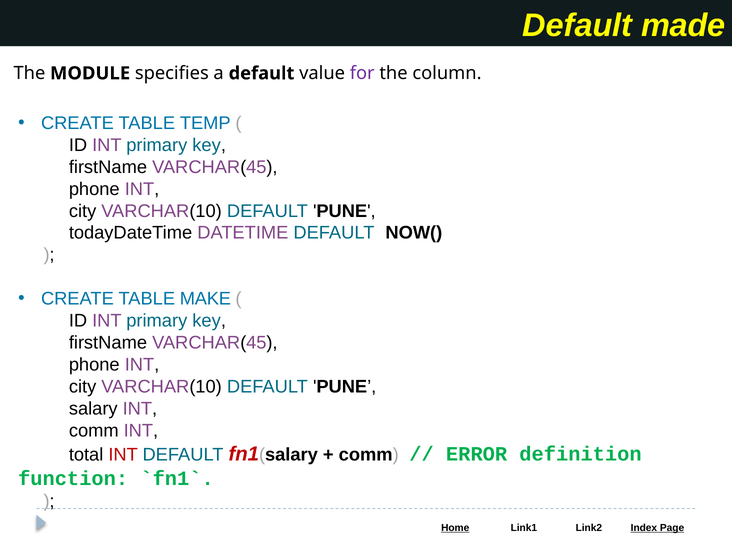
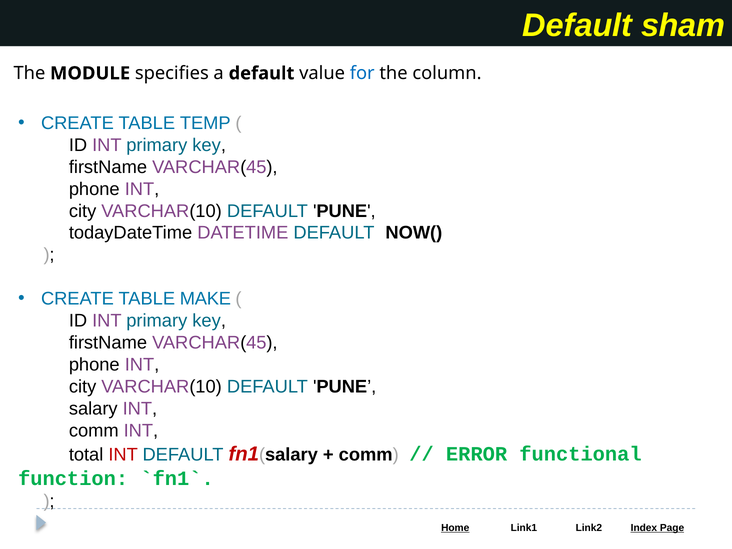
made: made -> sham
for colour: purple -> blue
definition: definition -> functional
